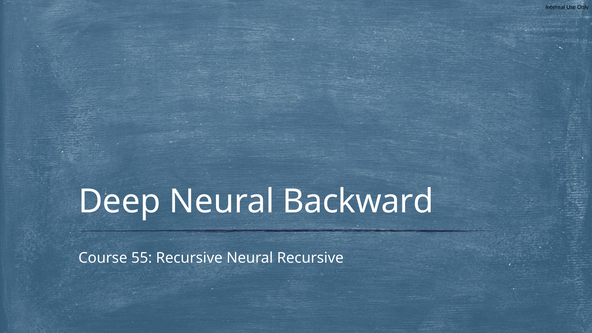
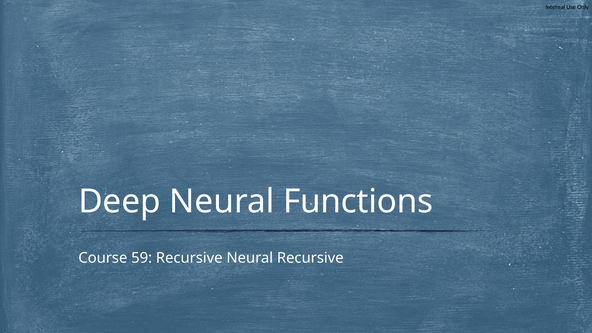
Backward: Backward -> Functions
55: 55 -> 59
